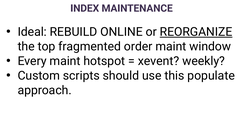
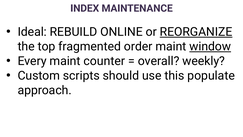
window underline: none -> present
hotspot: hotspot -> counter
xevent: xevent -> overall
